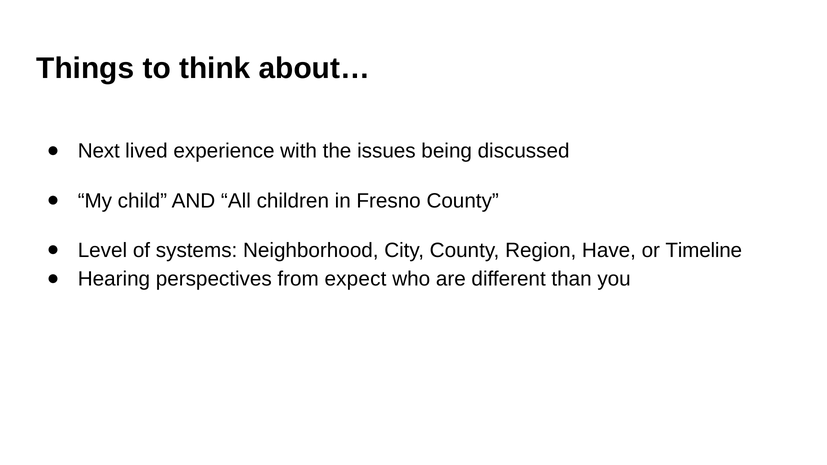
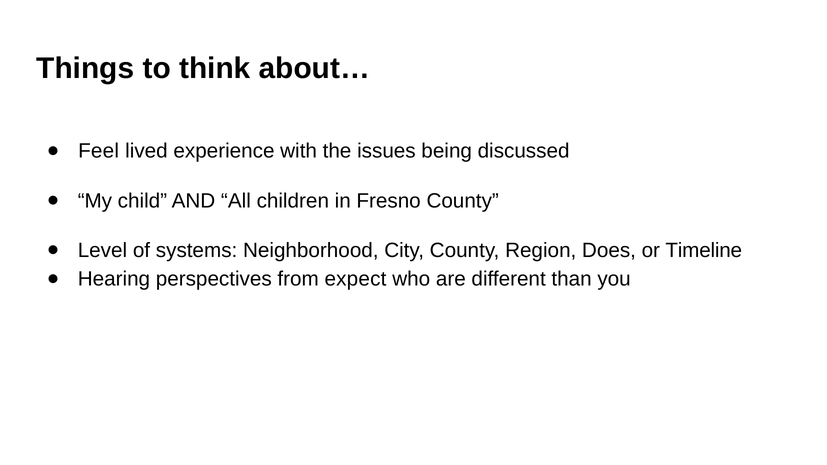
Next: Next -> Feel
Have: Have -> Does
